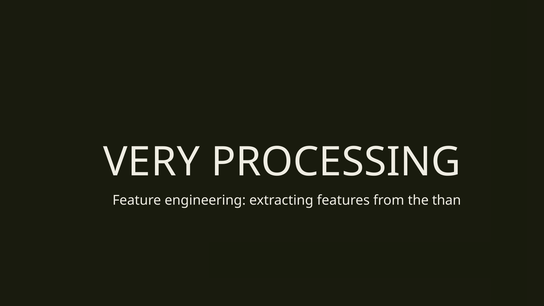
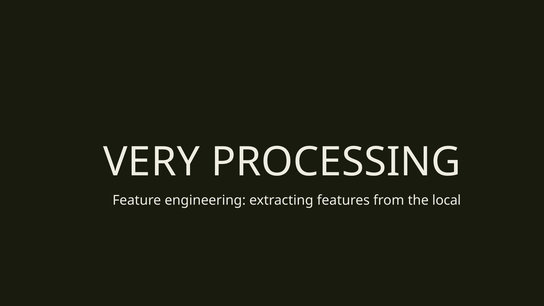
than: than -> local
